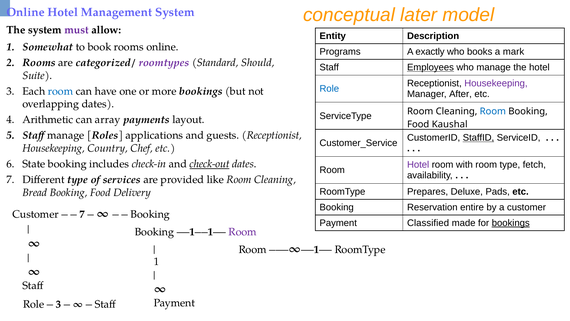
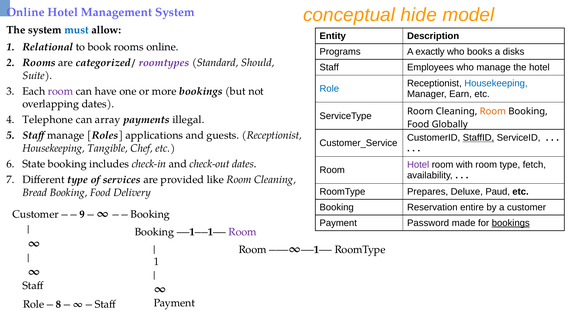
later: later -> hide
must colour: purple -> blue
Somewhat: Somewhat -> Relational
mark: mark -> disks
Employees underline: present -> none
Housekeeping at (496, 83) colour: purple -> blue
room at (61, 91) colour: blue -> purple
After: After -> Earn
Room at (493, 111) colour: blue -> orange
Arithmetic: Arithmetic -> Telephone
layout: layout -> illegal
Kaushal: Kaushal -> Globally
Country: Country -> Tangible
check-out underline: present -> none
Pads: Pads -> Paud
7 at (82, 214): 7 -> 9
Classified: Classified -> Password
3 at (59, 304): 3 -> 8
